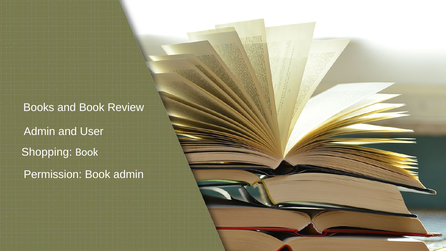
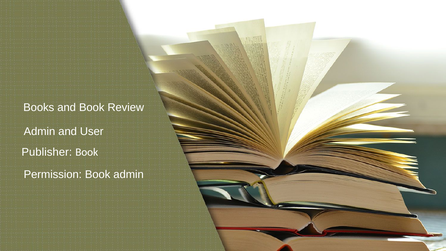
Shopping: Shopping -> Publisher
